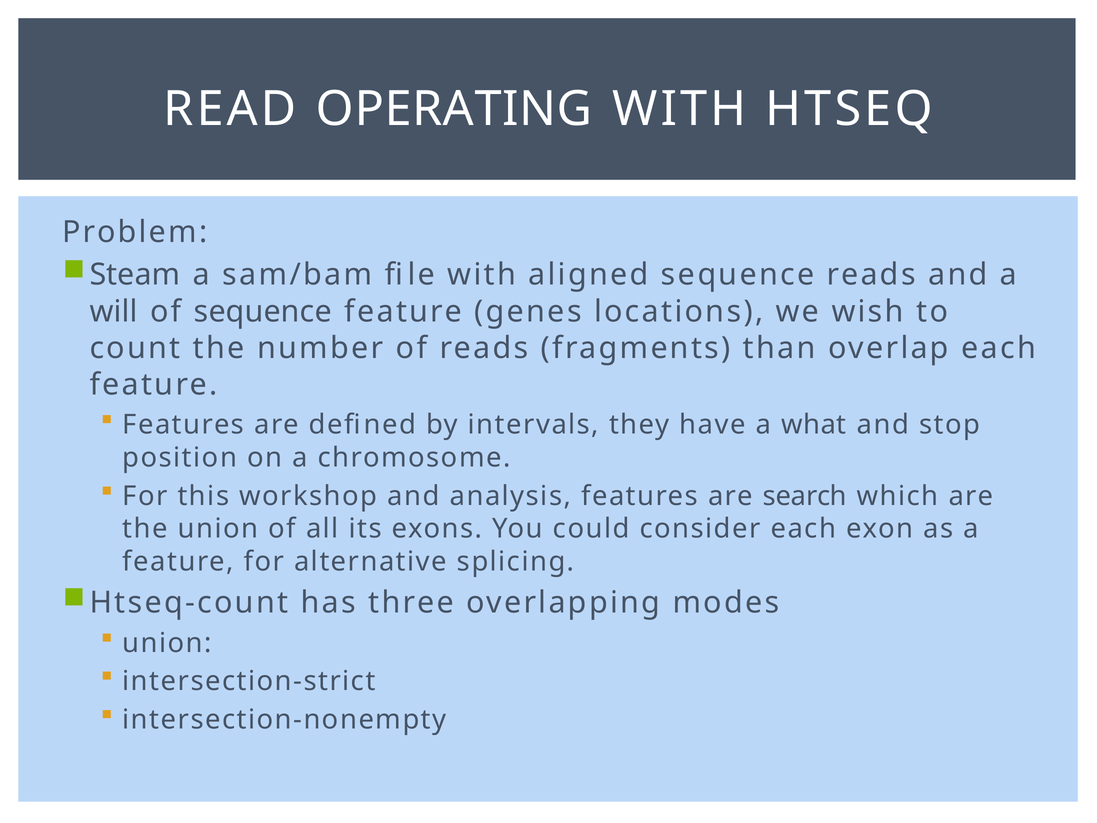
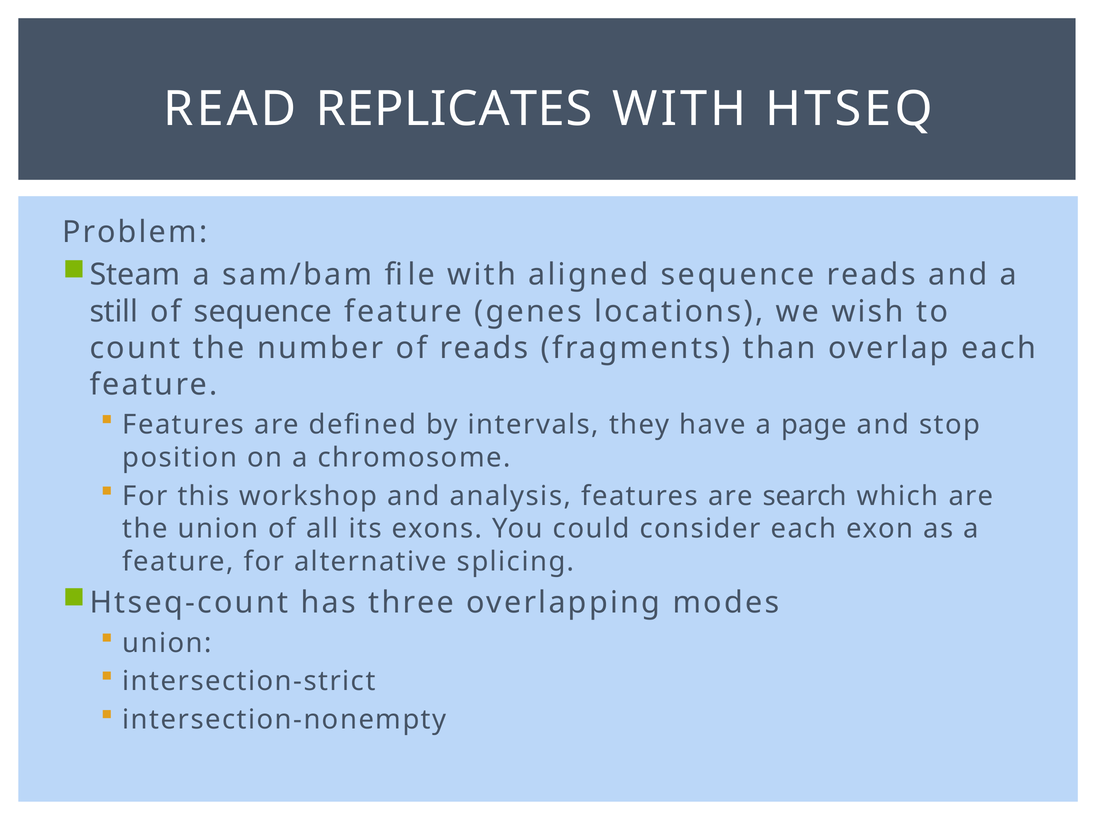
OPERATING: OPERATING -> REPLICATES
will: will -> still
what: what -> page
